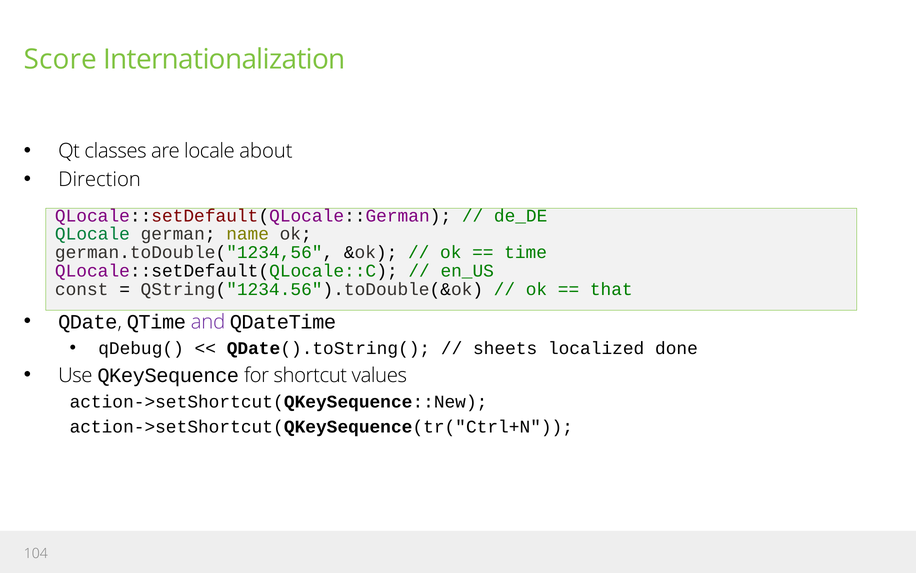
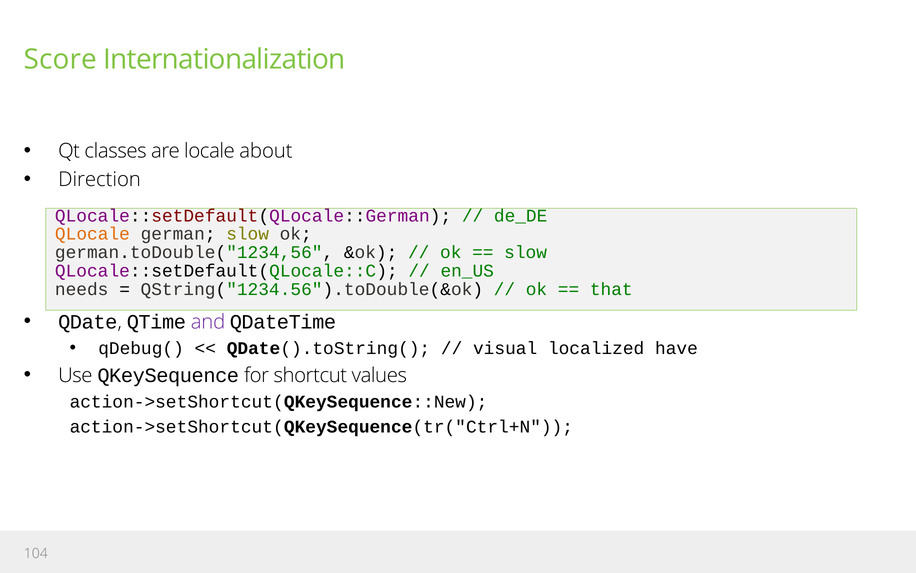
QLocale colour: green -> orange
german name: name -> slow
time at (526, 252): time -> slow
const: const -> needs
sheets: sheets -> visual
done: done -> have
